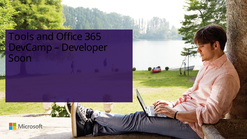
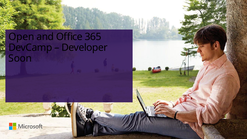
Tools: Tools -> Open
